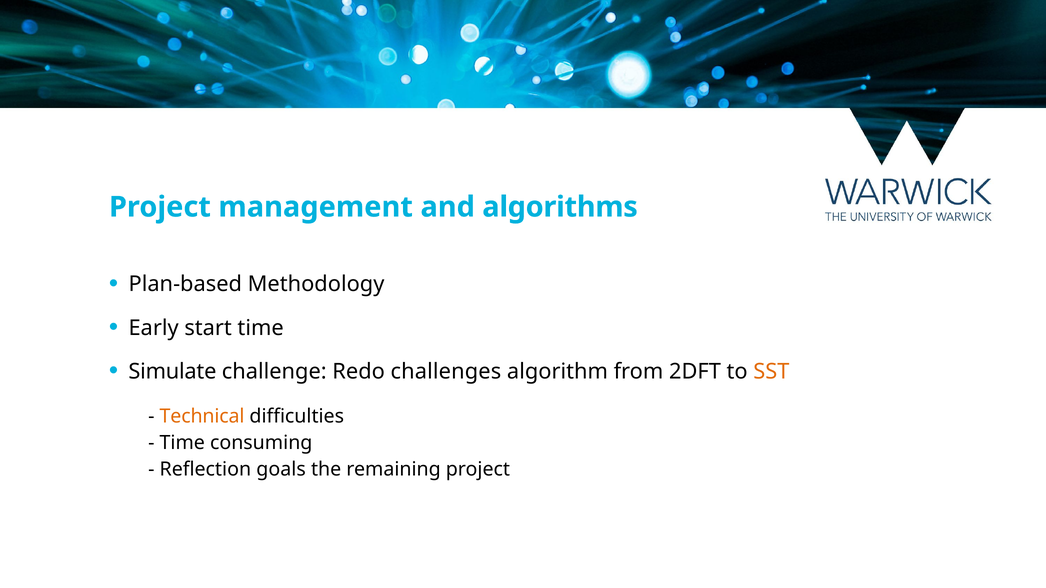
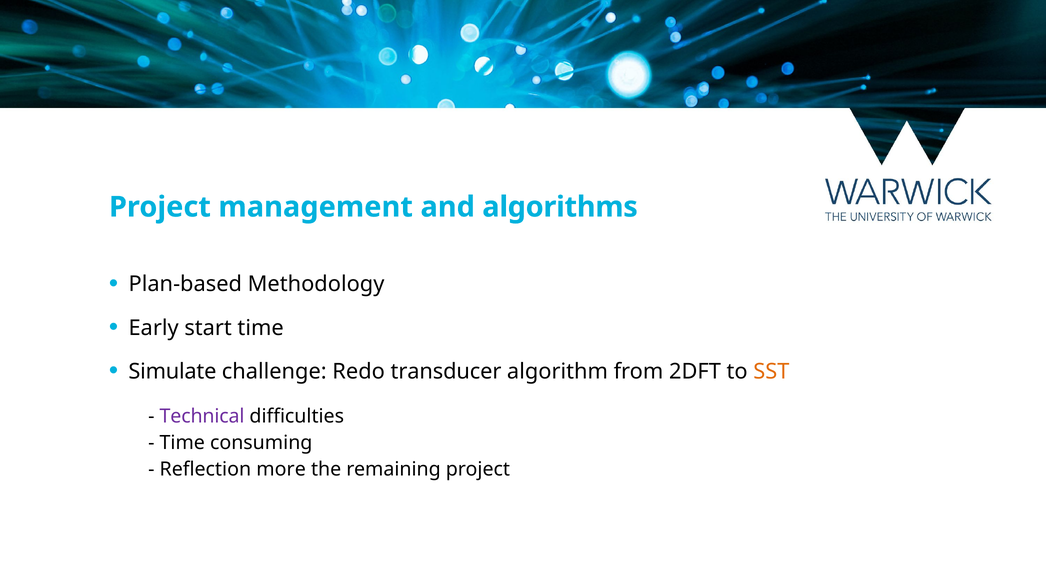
challenges: challenges -> transducer
Technical colour: orange -> purple
goals: goals -> more
